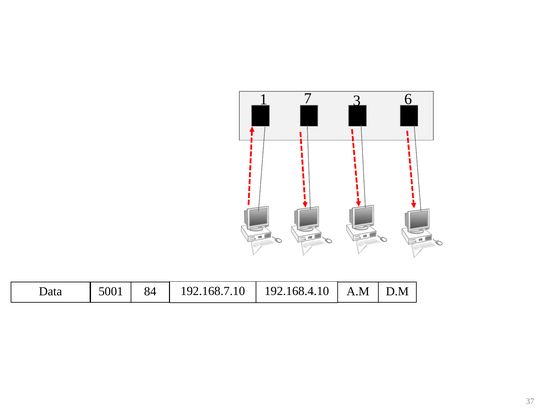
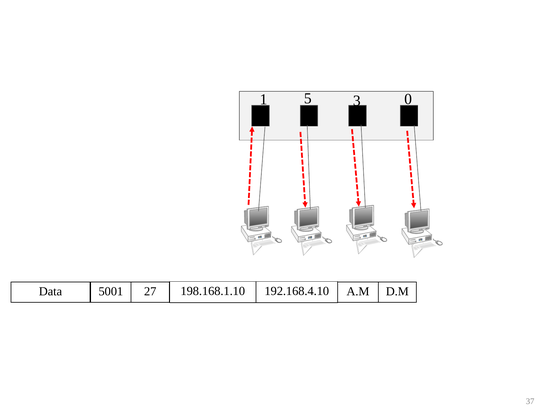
7: 7 -> 5
6: 6 -> 0
192.168.7.10: 192.168.7.10 -> 198.168.1.10
84: 84 -> 27
